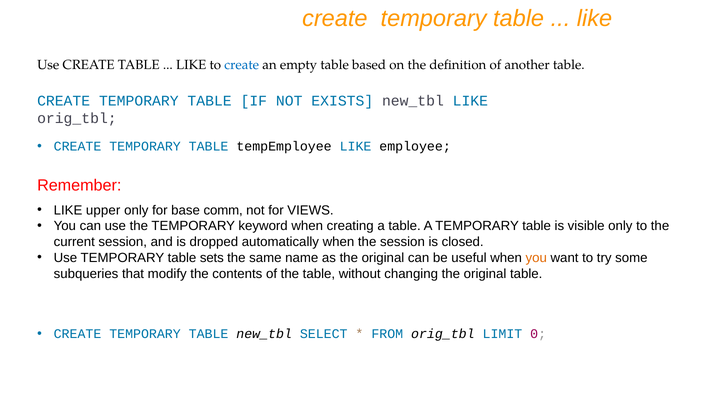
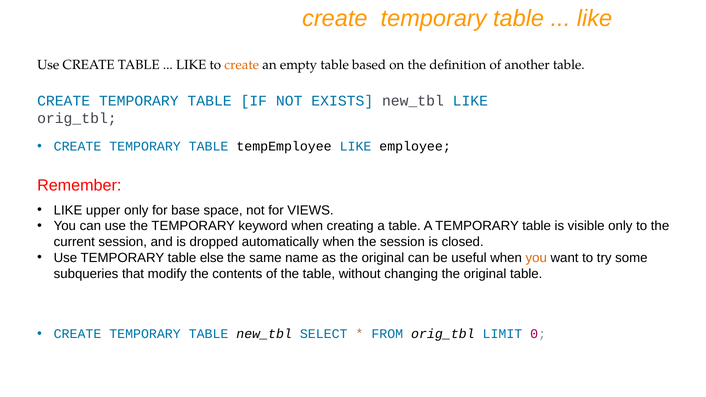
create at (242, 65) colour: blue -> orange
comm: comm -> space
sets: sets -> else
